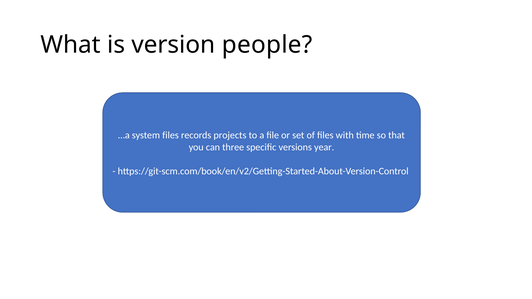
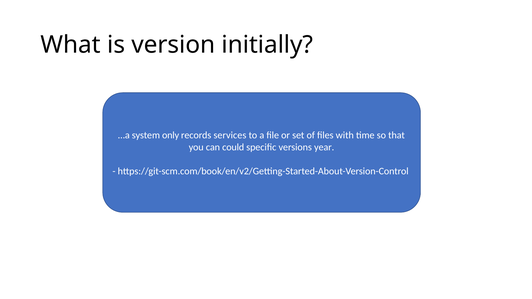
people: people -> initially
system files: files -> only
projects: projects -> services
three: three -> could
